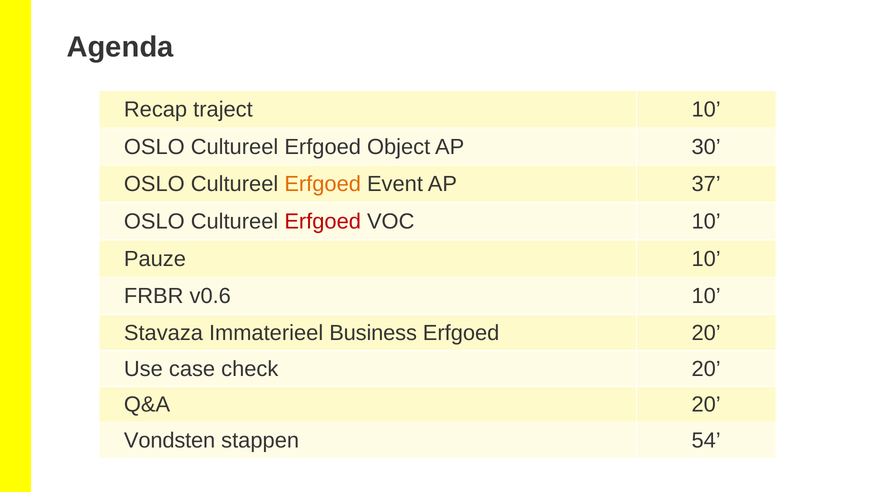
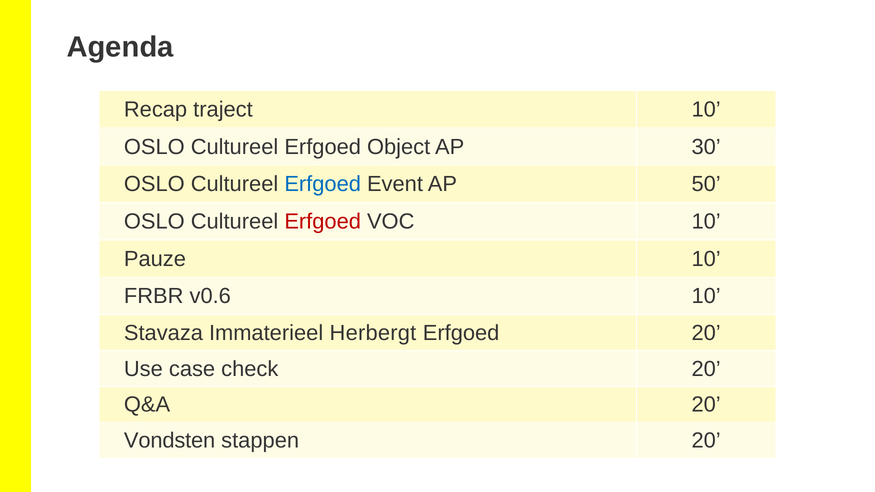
Erfgoed at (323, 184) colour: orange -> blue
37: 37 -> 50
Business: Business -> Herbergt
stappen 54: 54 -> 20
